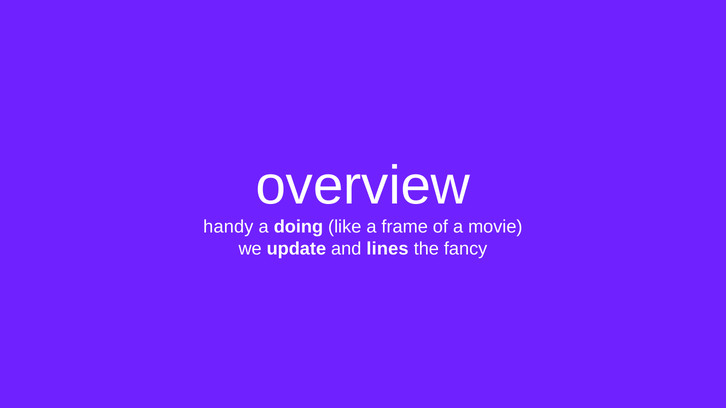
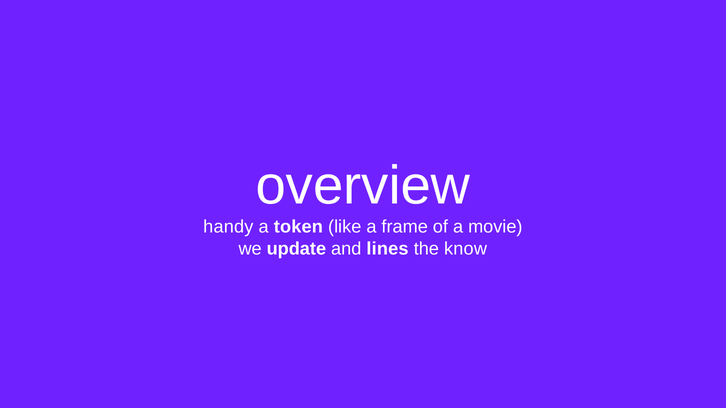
doing: doing -> token
fancy: fancy -> know
